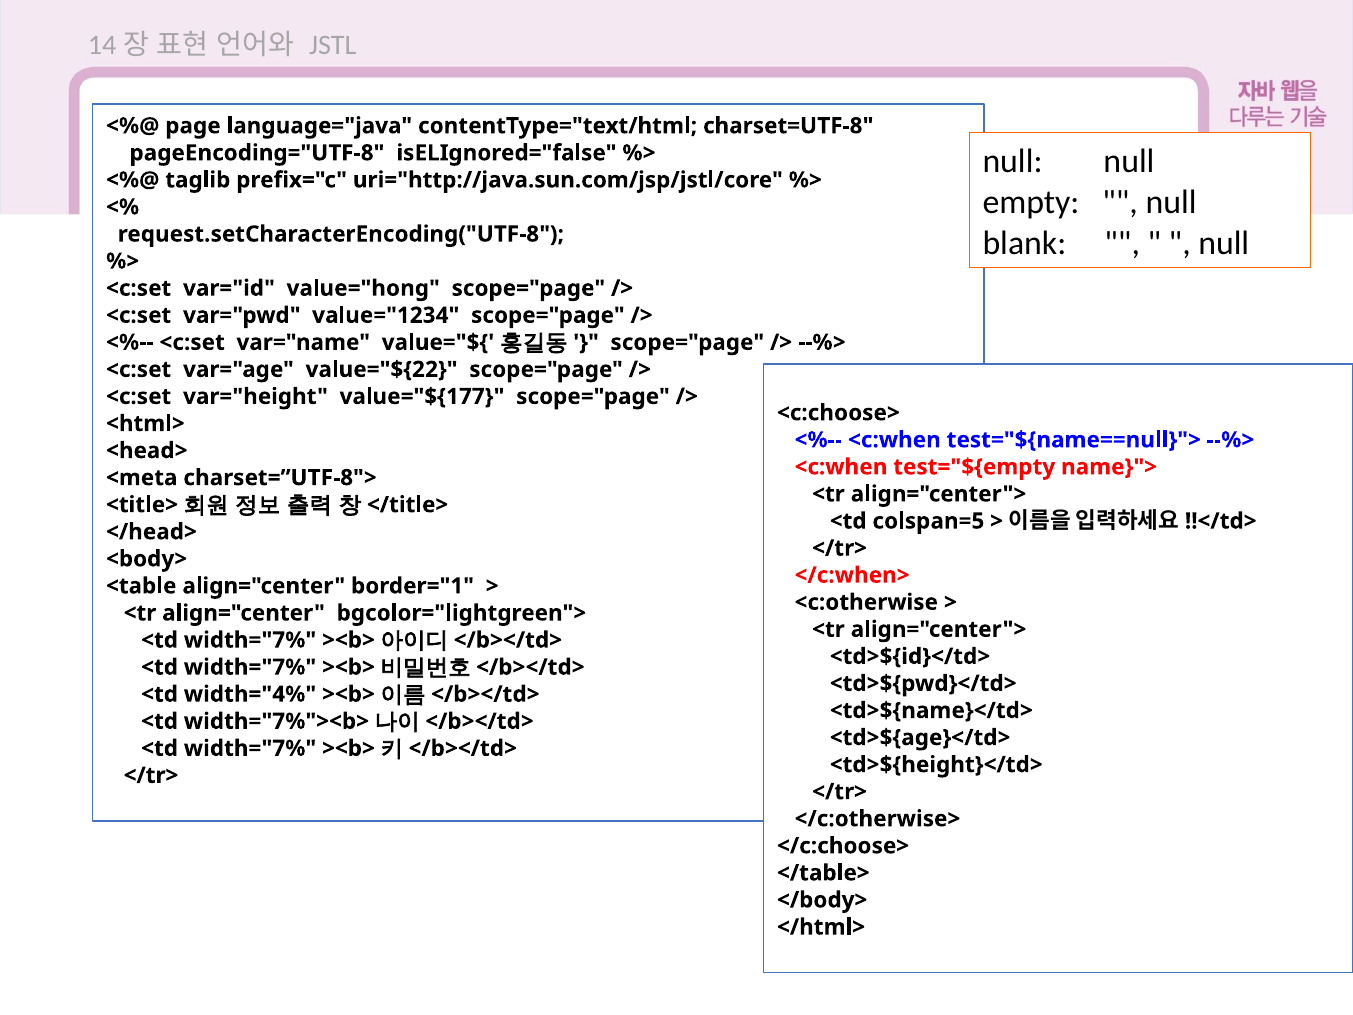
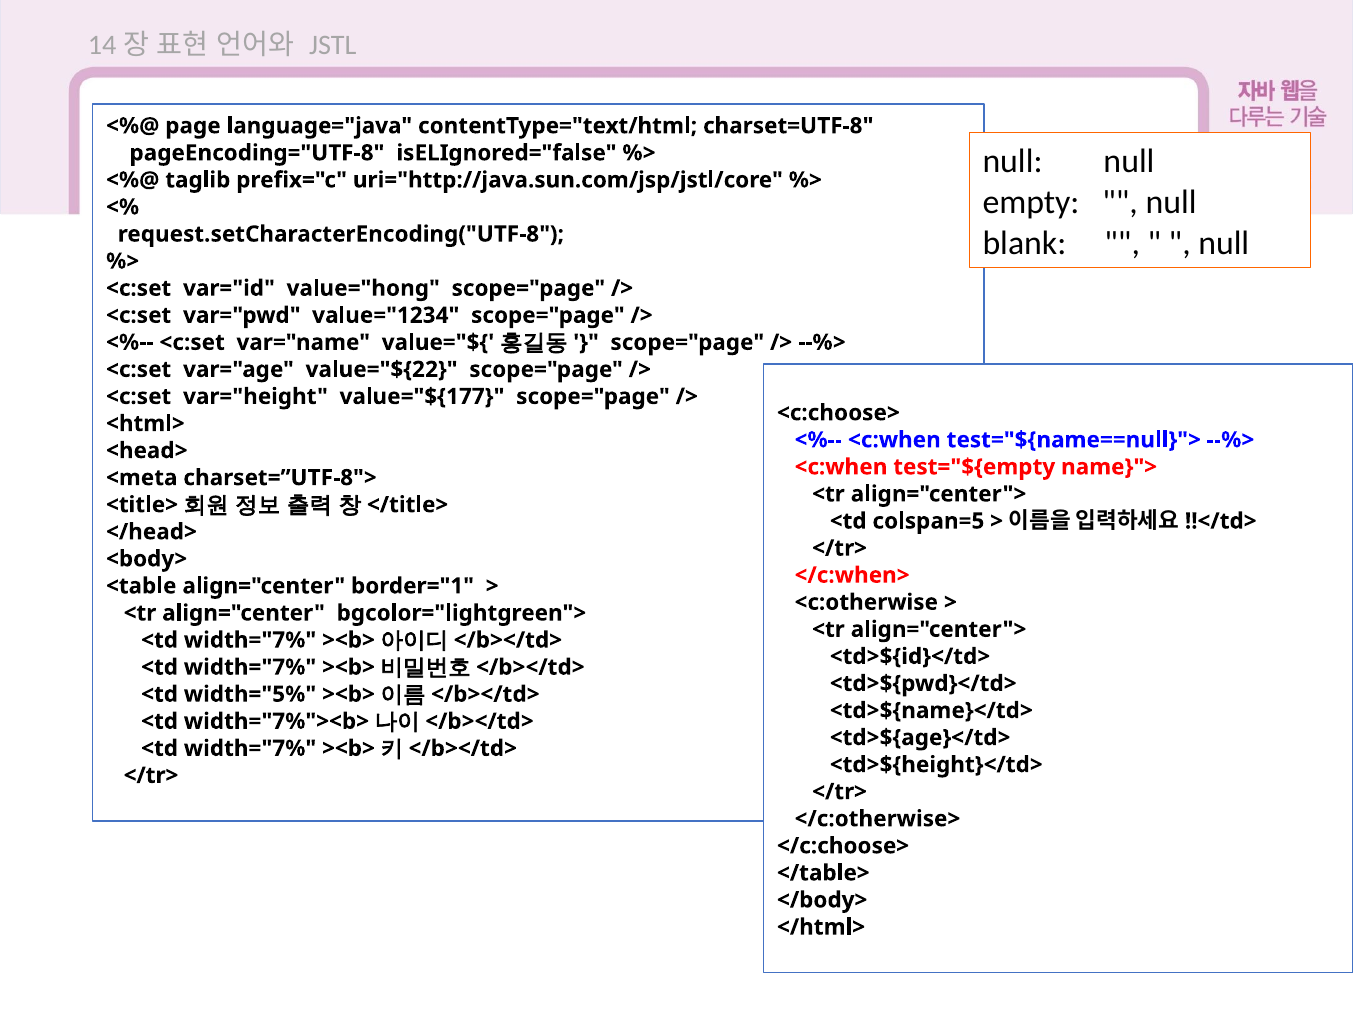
width="4%: width="4% -> width="5%
